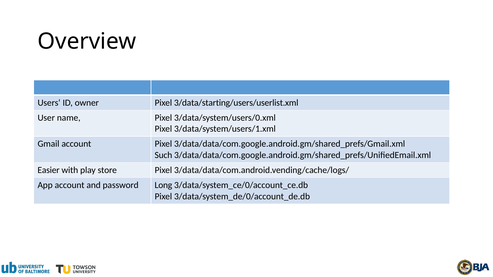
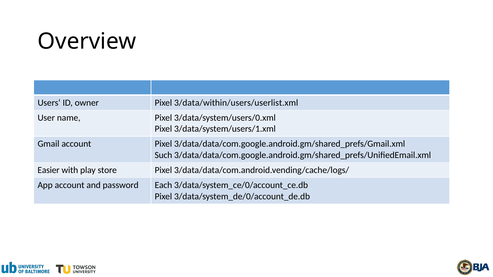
3/data/starting/users/userlist.xml: 3/data/starting/users/userlist.xml -> 3/data/within/users/userlist.xml
Long: Long -> Each
